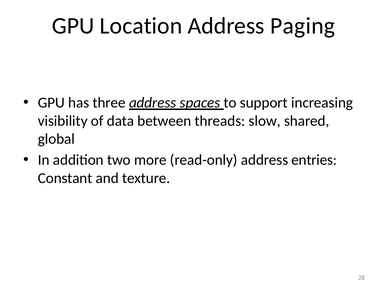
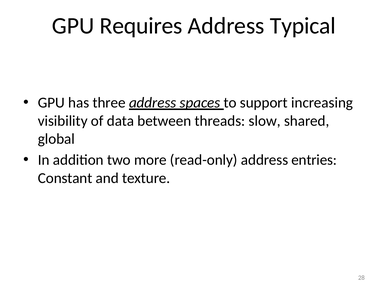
Location: Location -> Requires
Paging: Paging -> Typical
